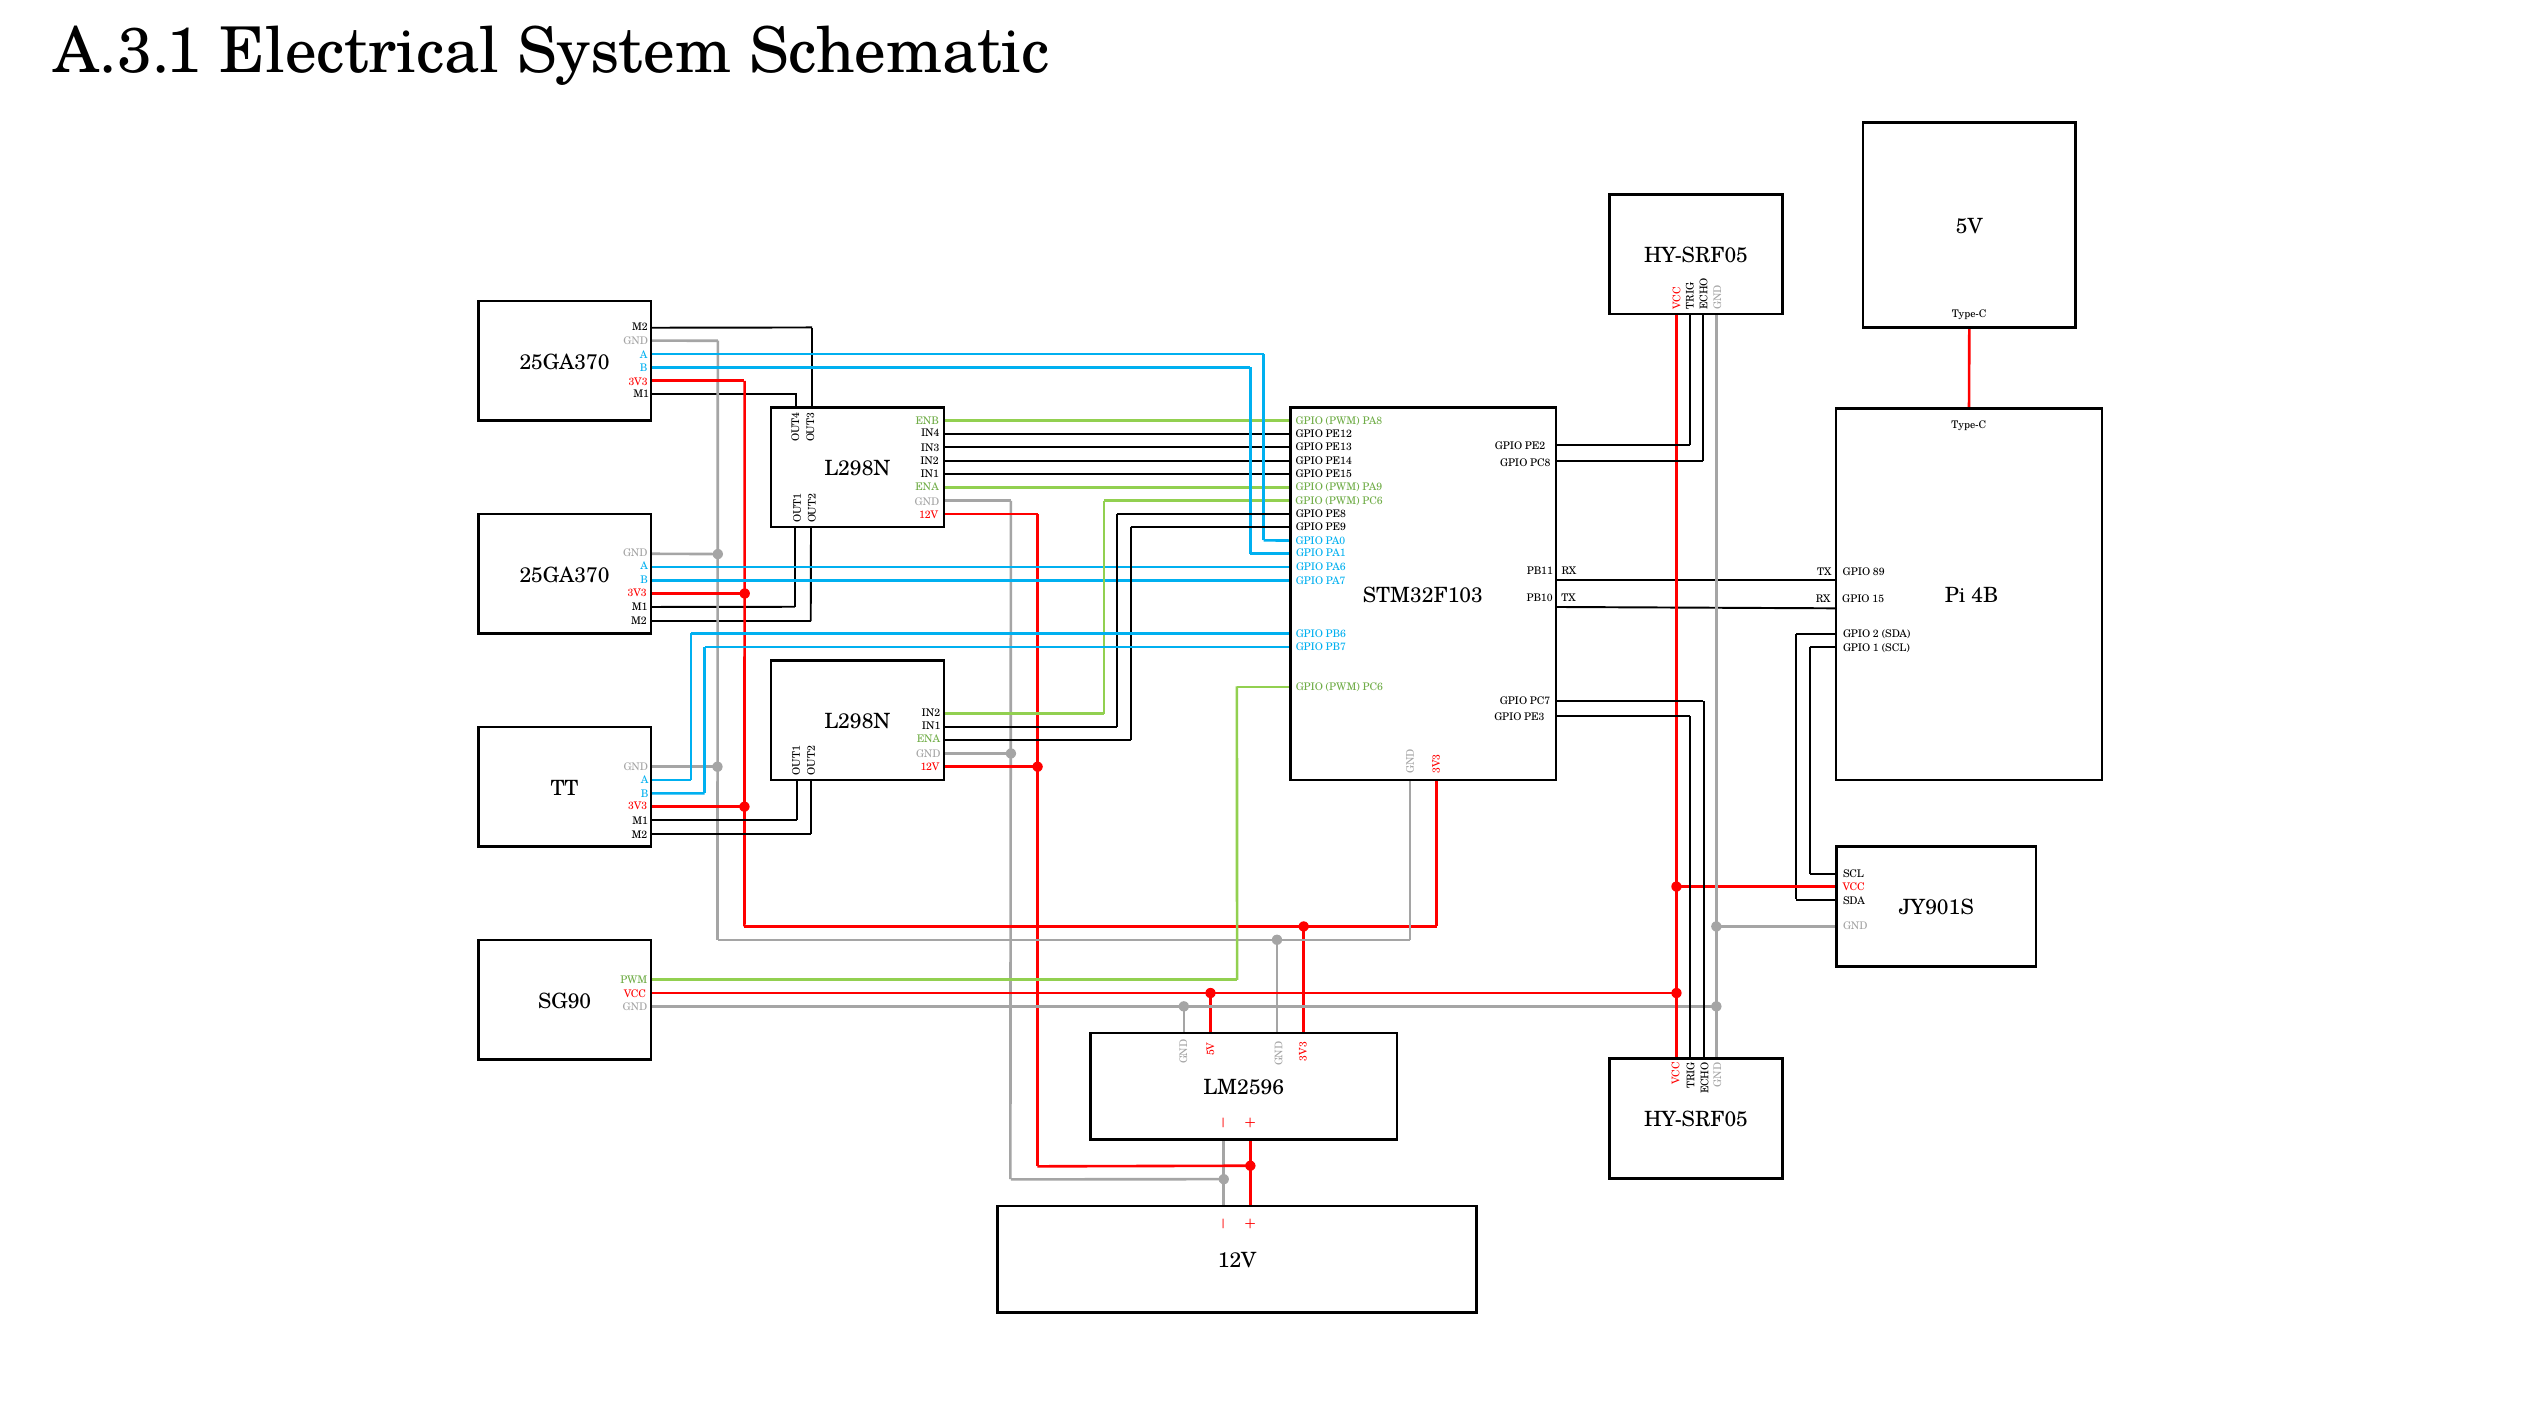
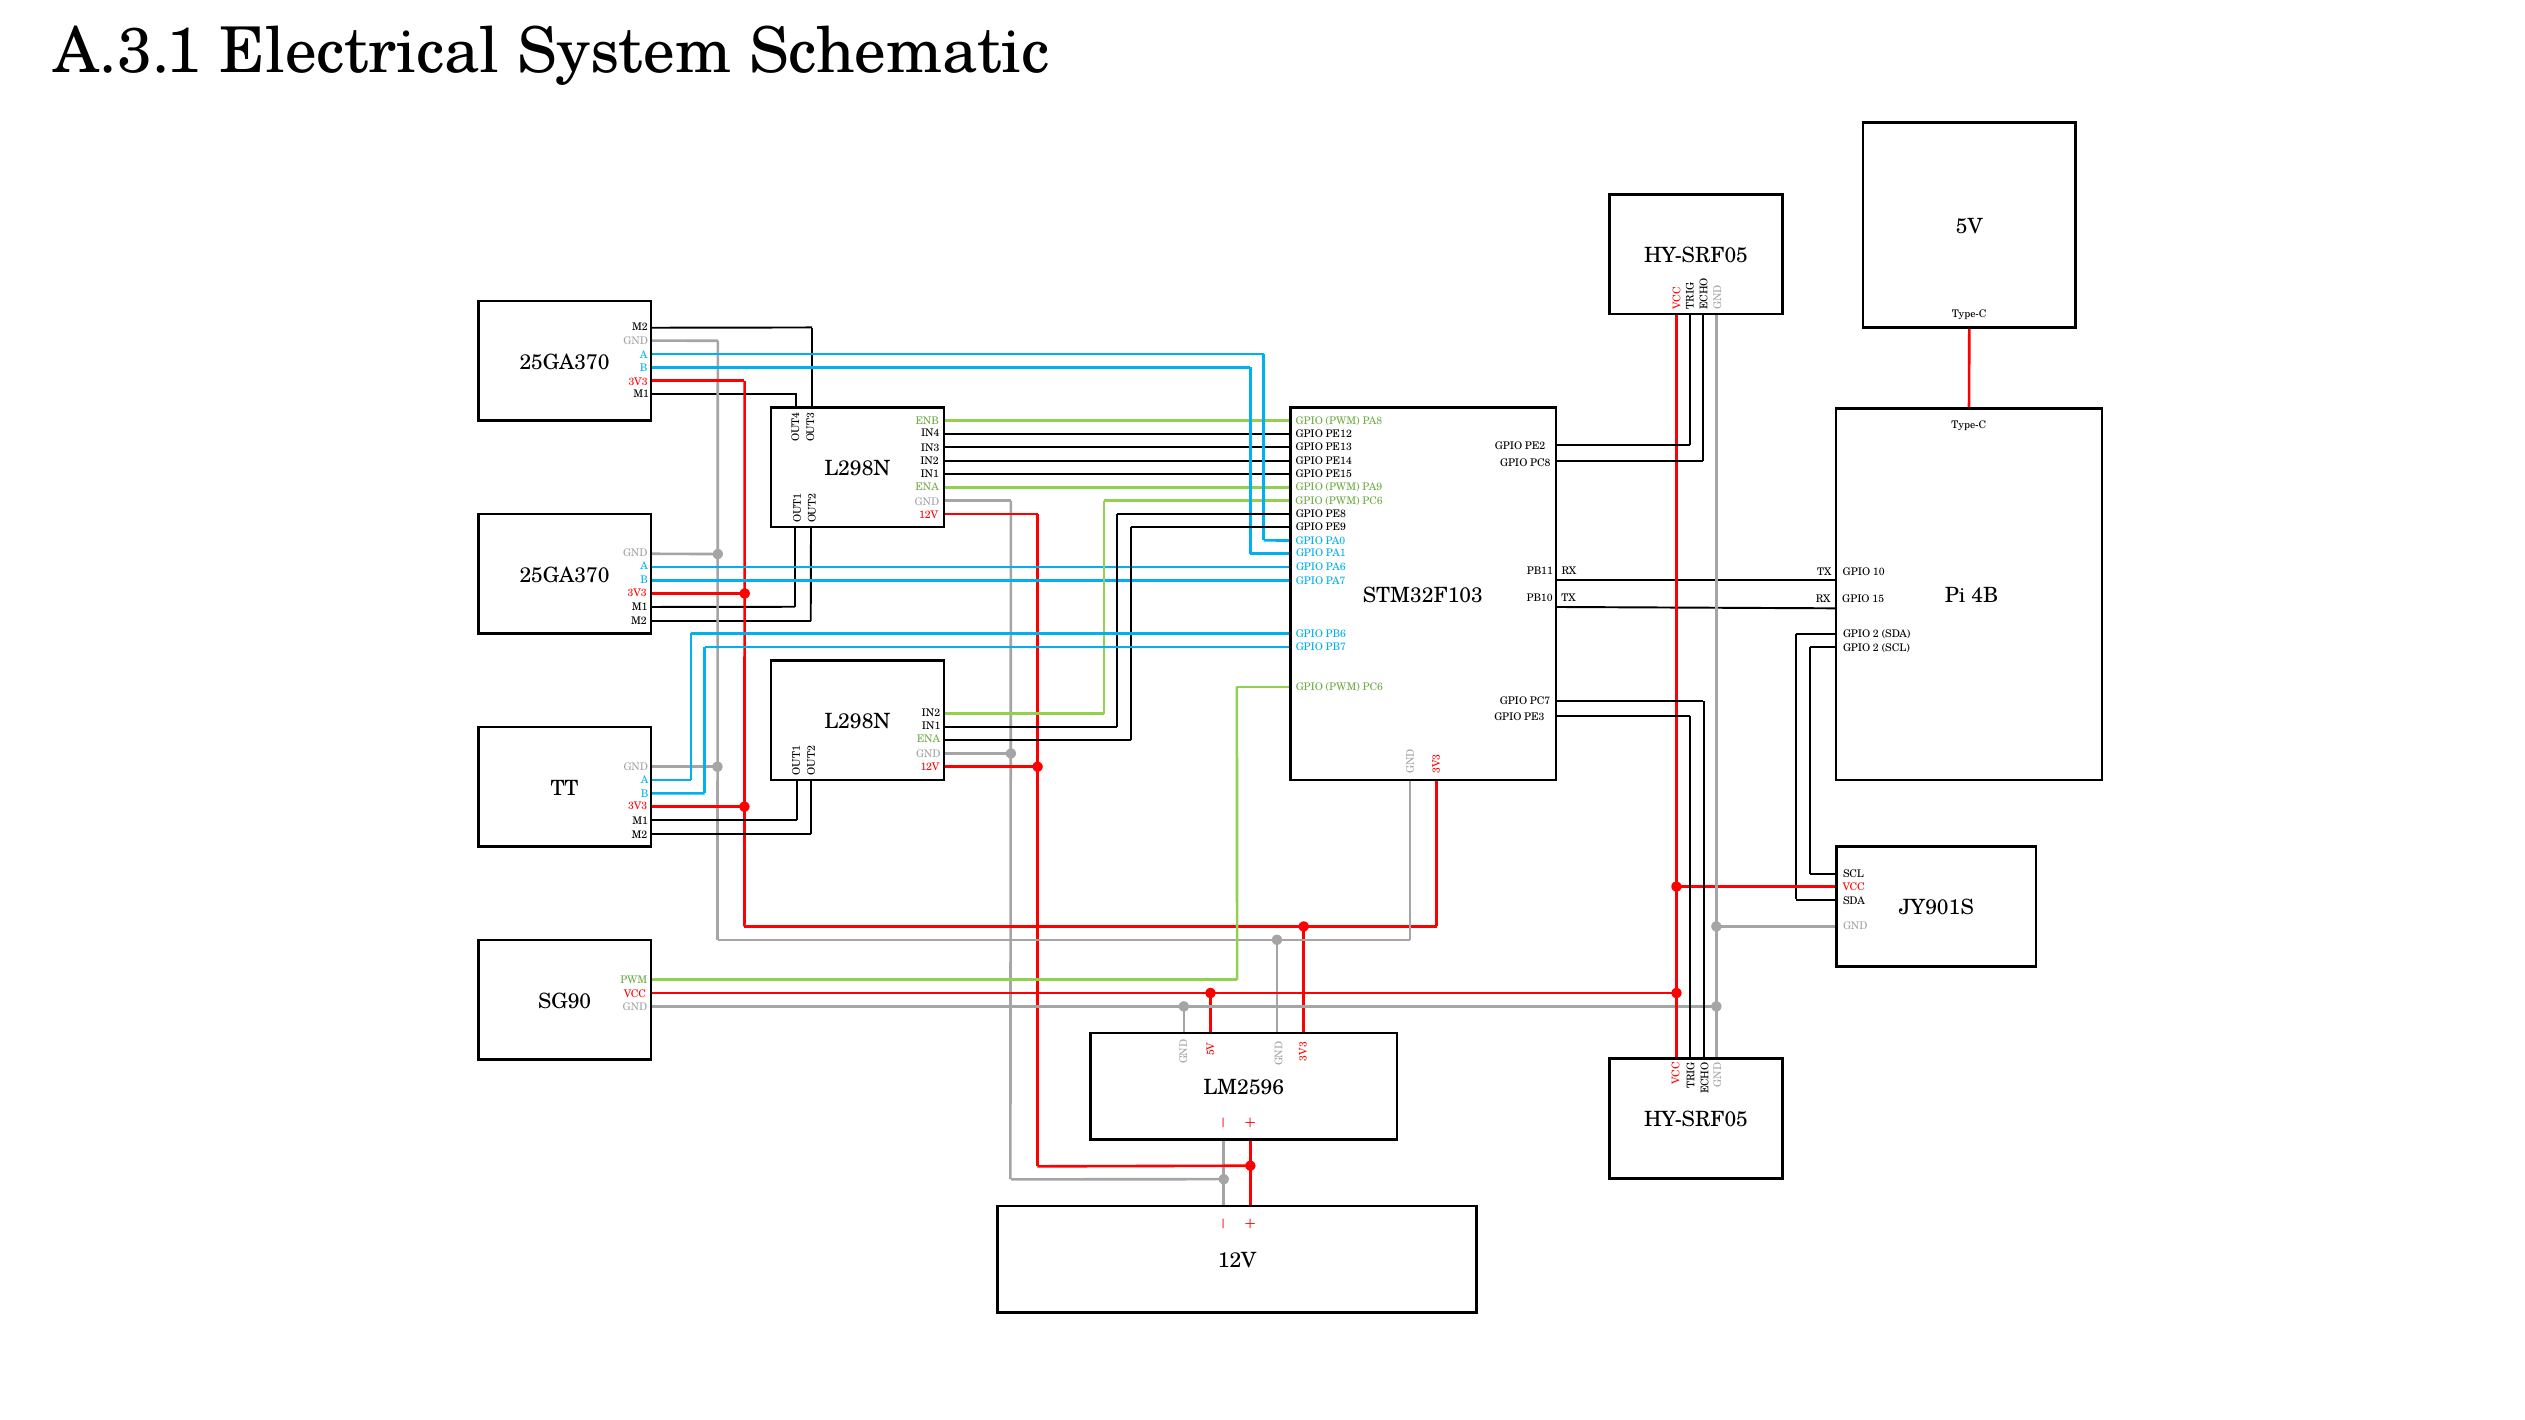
89: 89 -> 10
1 at (1876, 648): 1 -> 2
